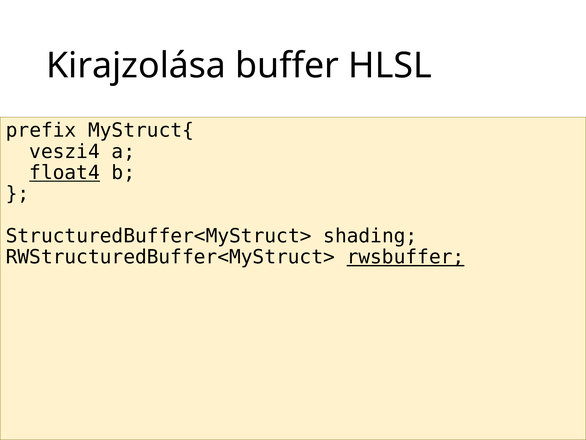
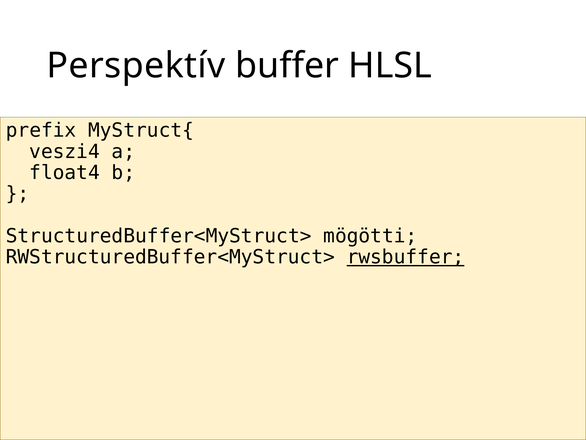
Kirajzolása: Kirajzolása -> Perspektív
float4 underline: present -> none
shading: shading -> mögötti
